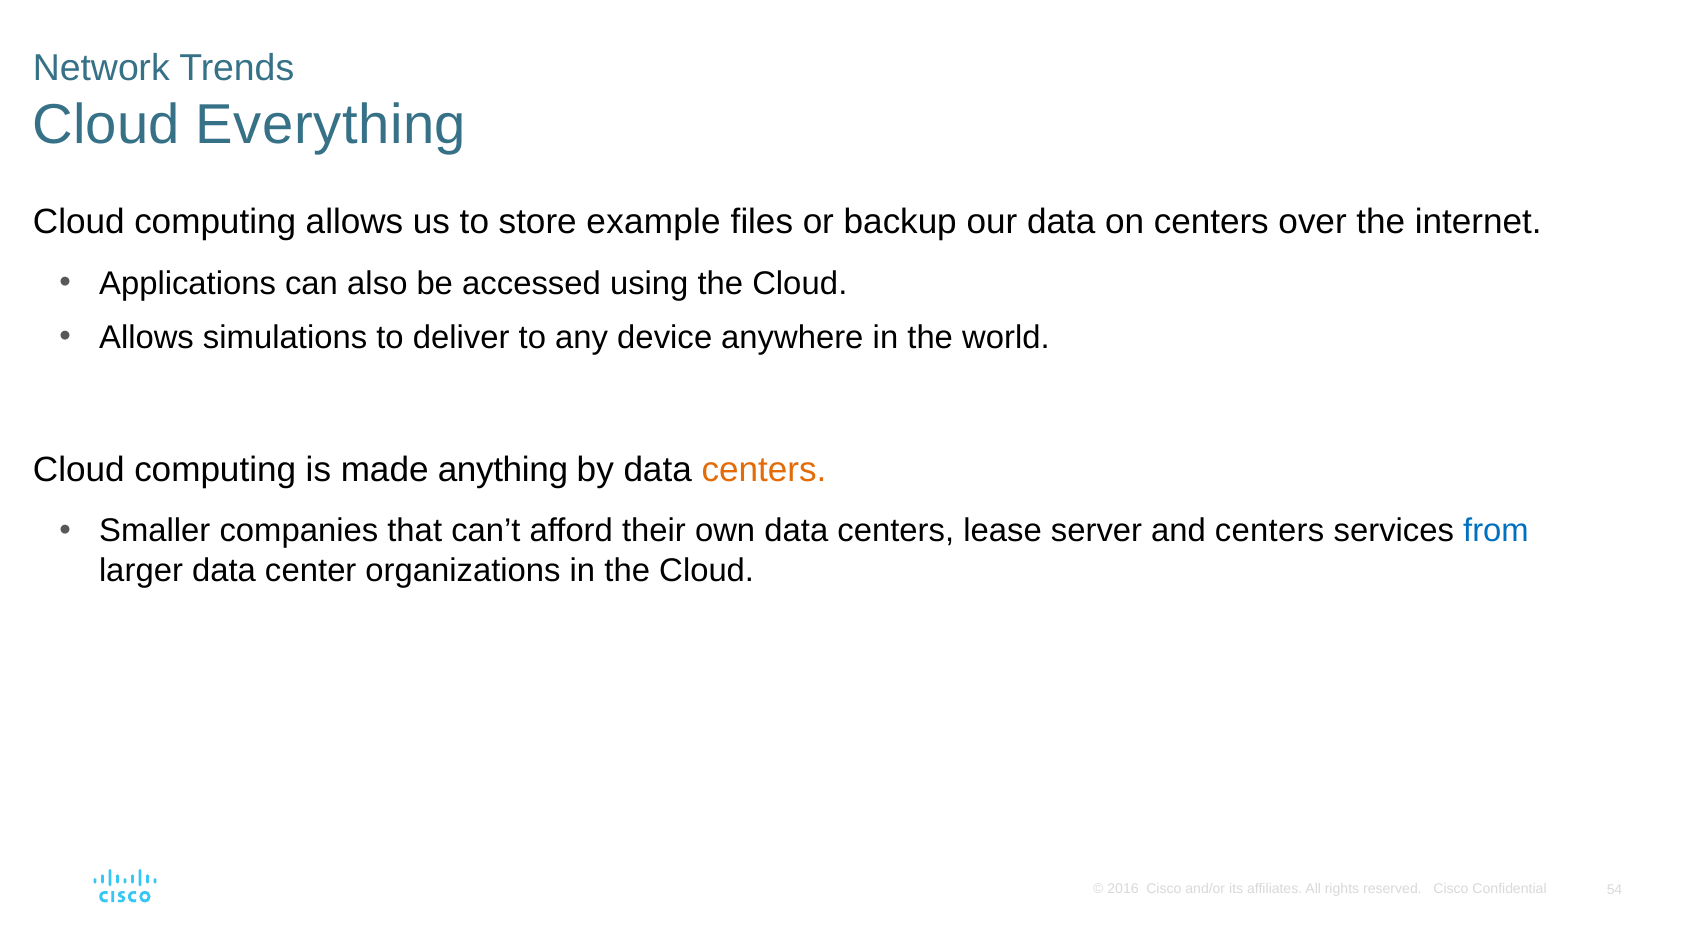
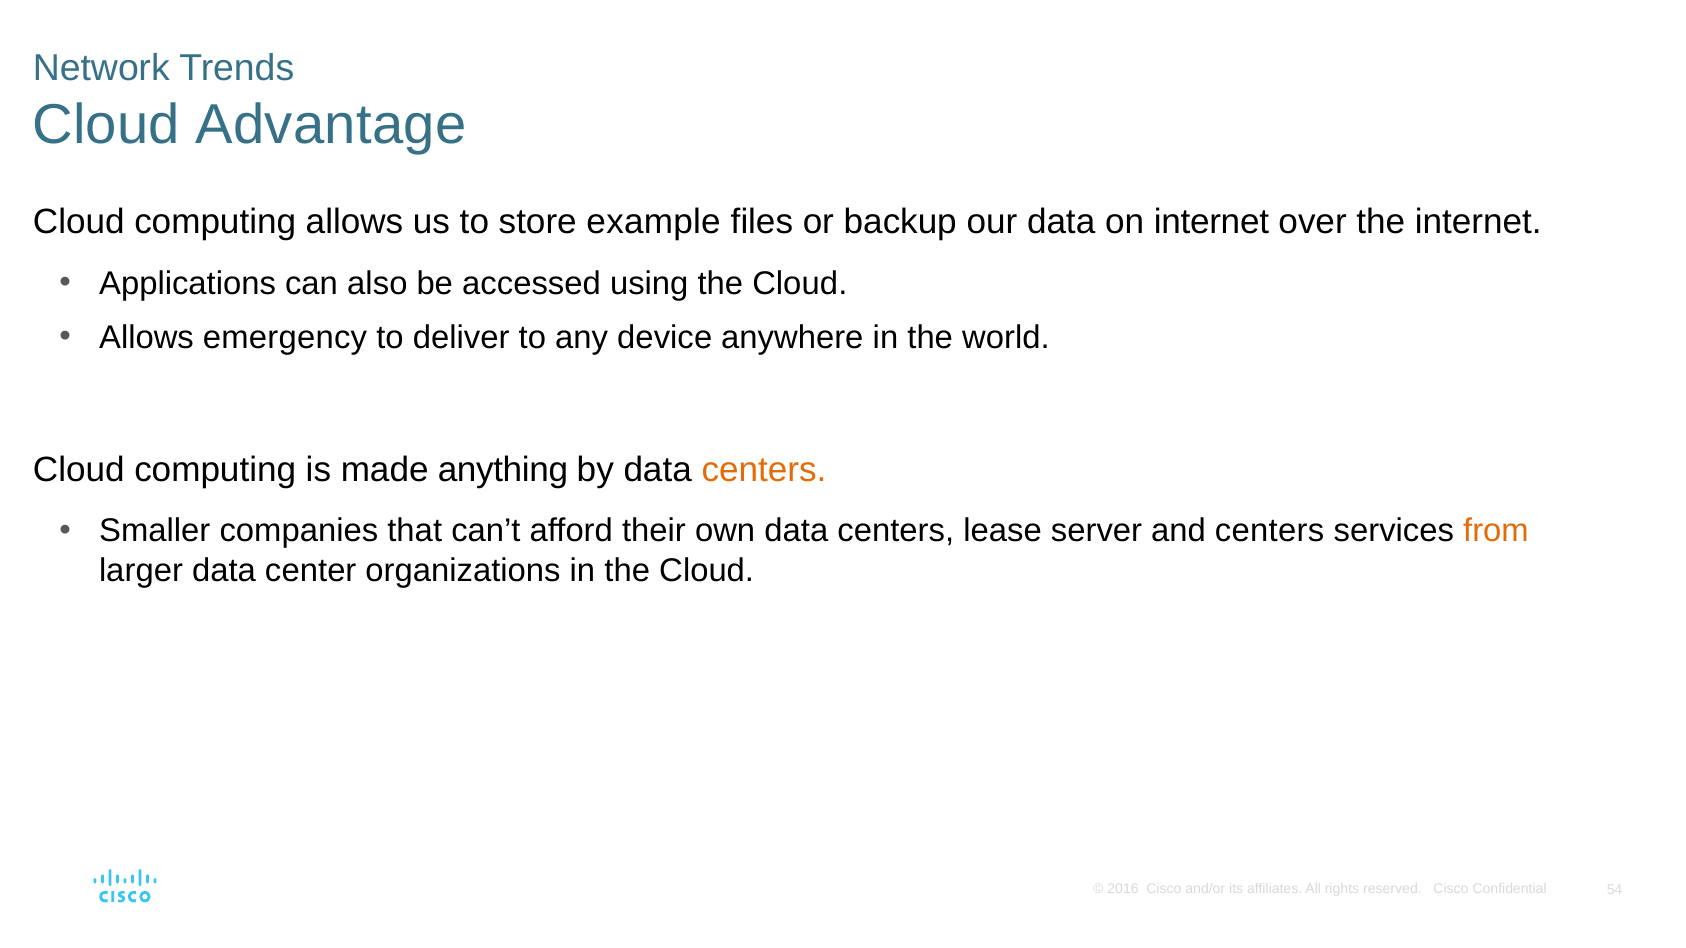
Everything: Everything -> Advantage
on centers: centers -> internet
simulations: simulations -> emergency
from colour: blue -> orange
